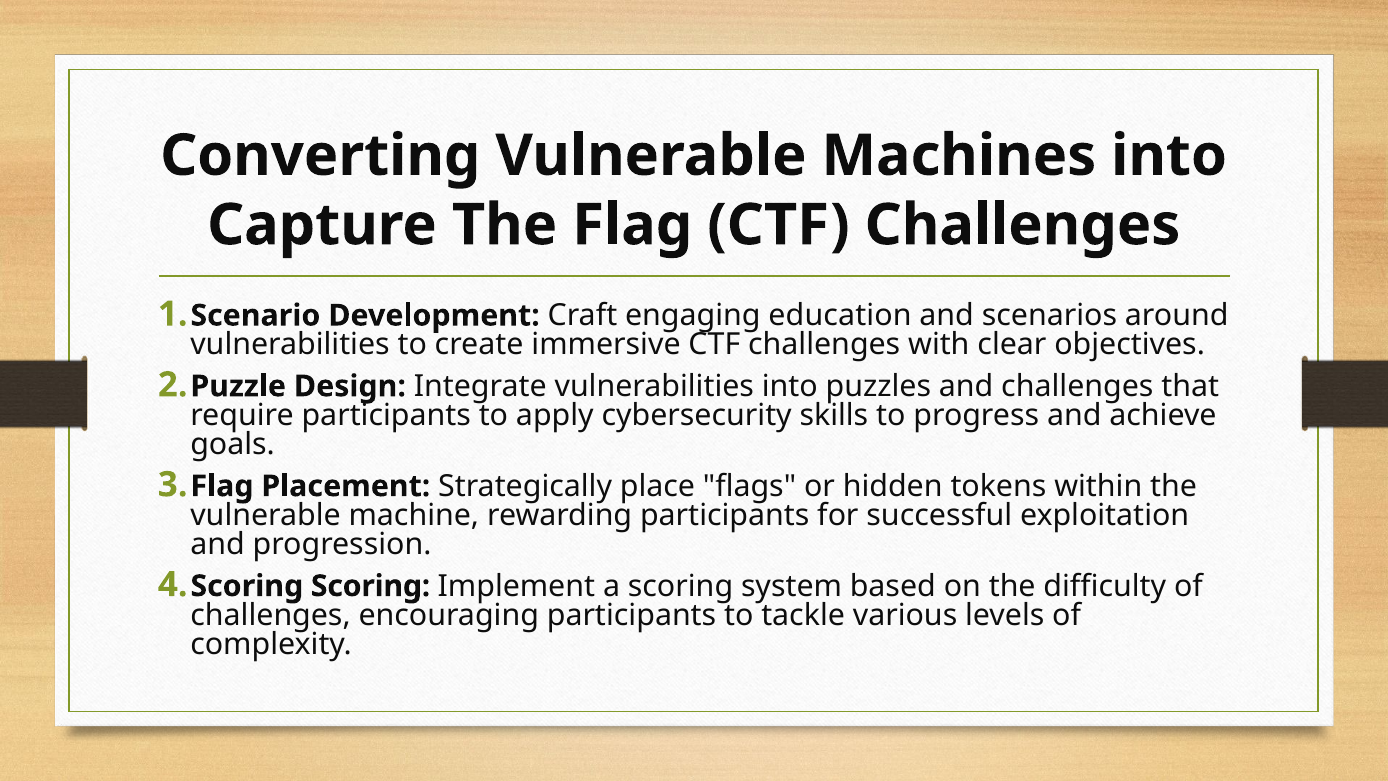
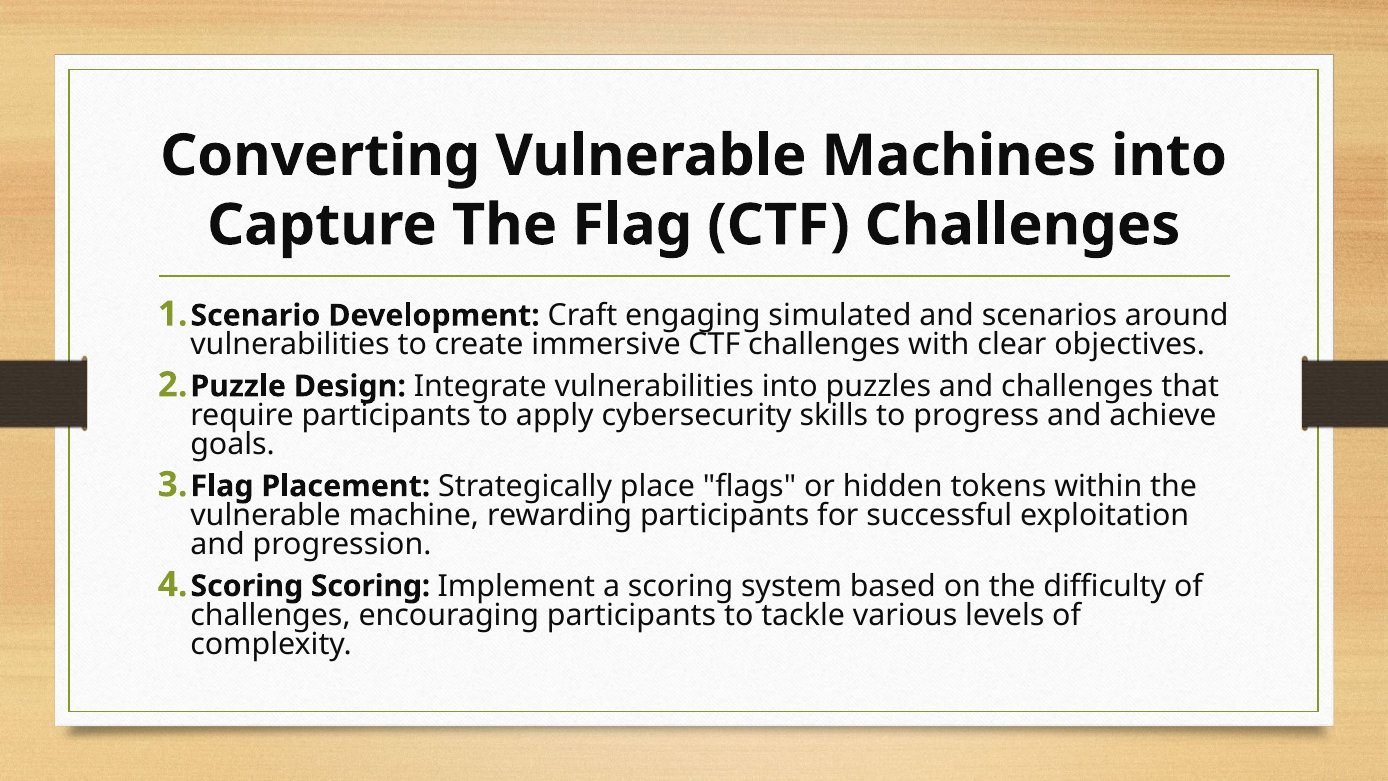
education: education -> simulated
